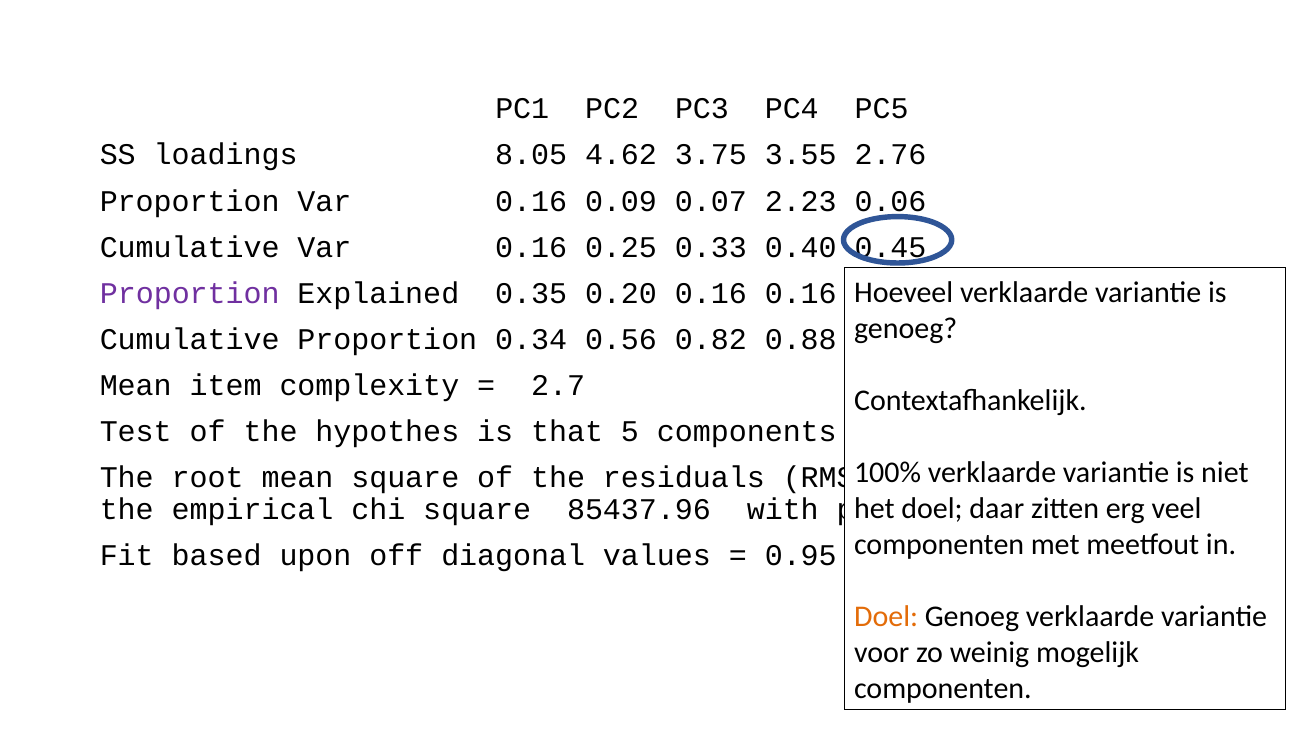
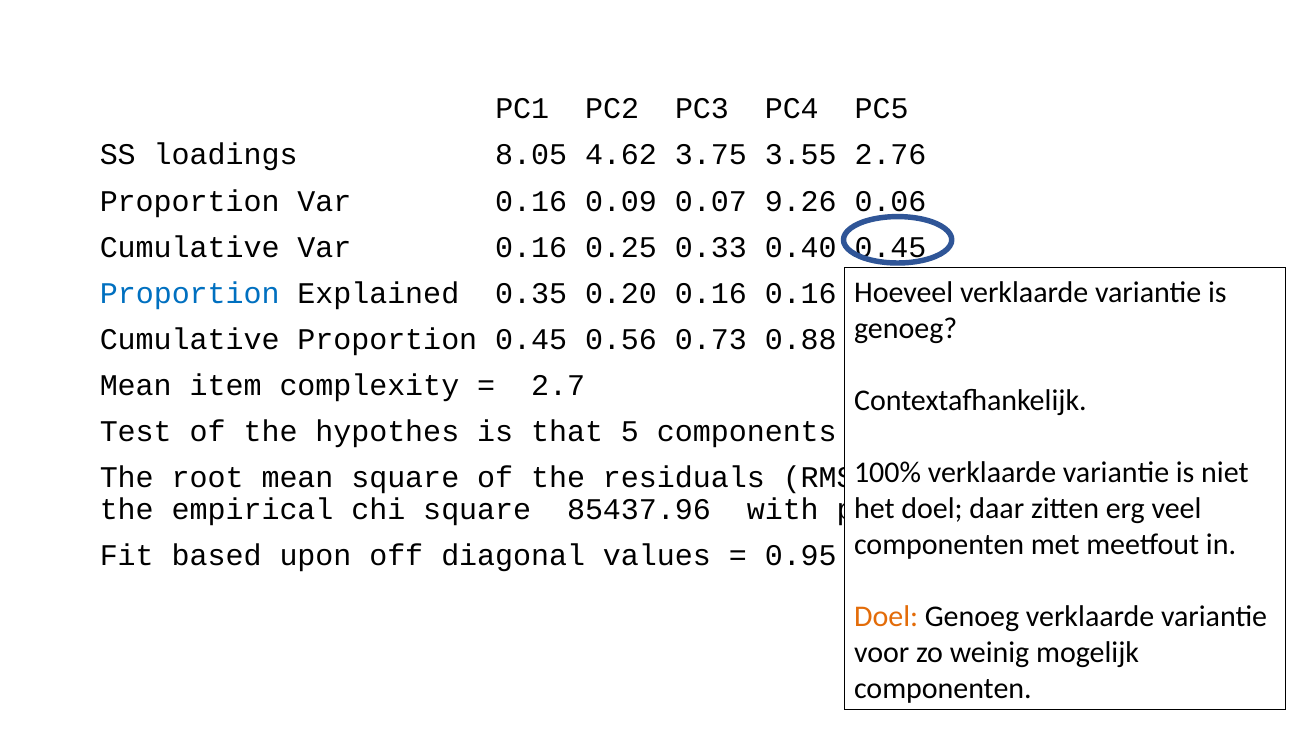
2.23: 2.23 -> 9.26
Proportion at (190, 293) colour: purple -> blue
Proportion 0.34: 0.34 -> 0.45
0.82: 0.82 -> 0.73
